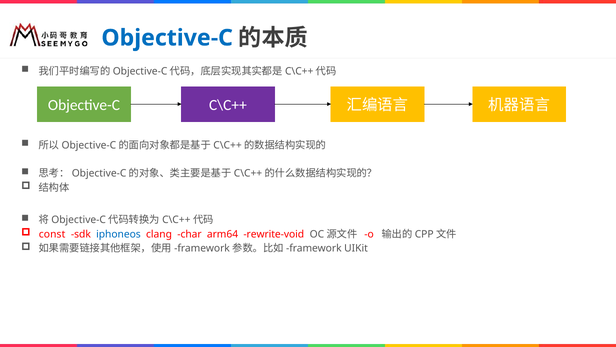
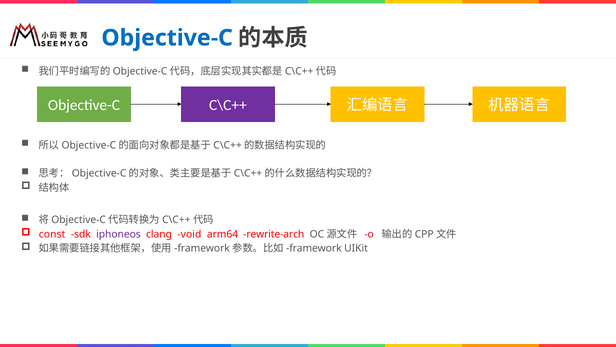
iphoneos colour: blue -> purple
char: char -> void
rewrite-void: rewrite-void -> rewrite-arch
